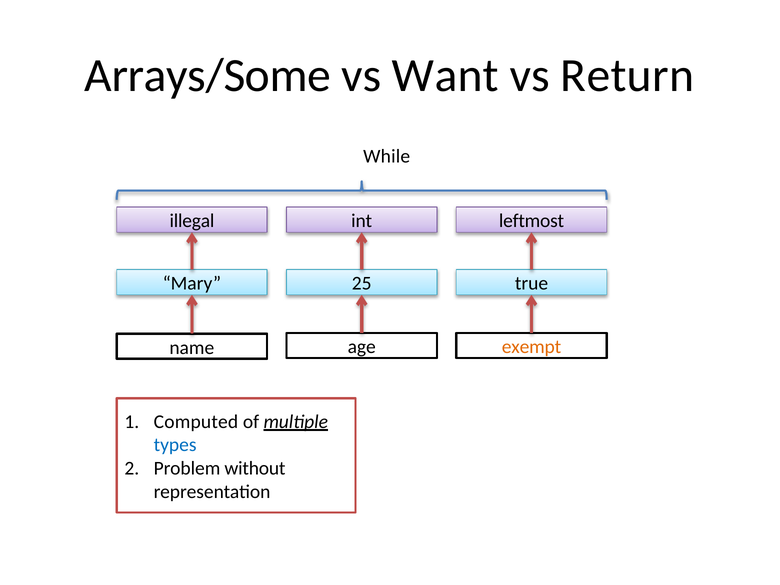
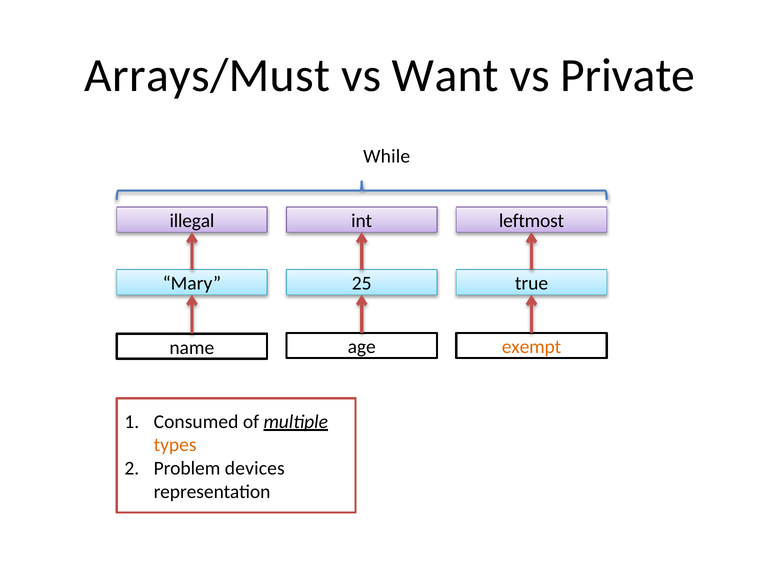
Arrays/Some: Arrays/Some -> Arrays/Must
Return: Return -> Private
Computed: Computed -> Consumed
types colour: blue -> orange
without: without -> devices
